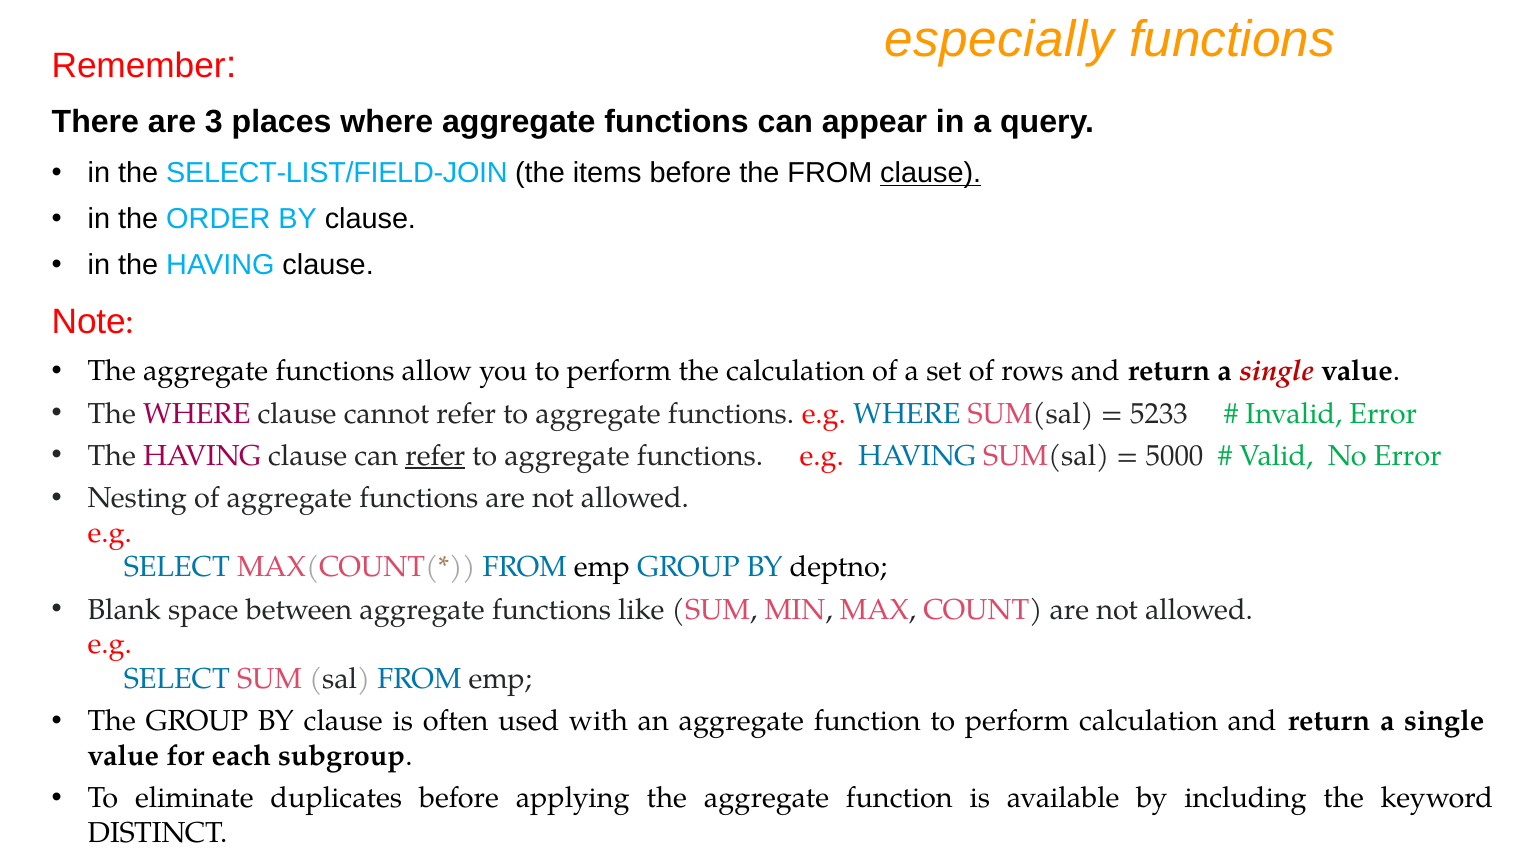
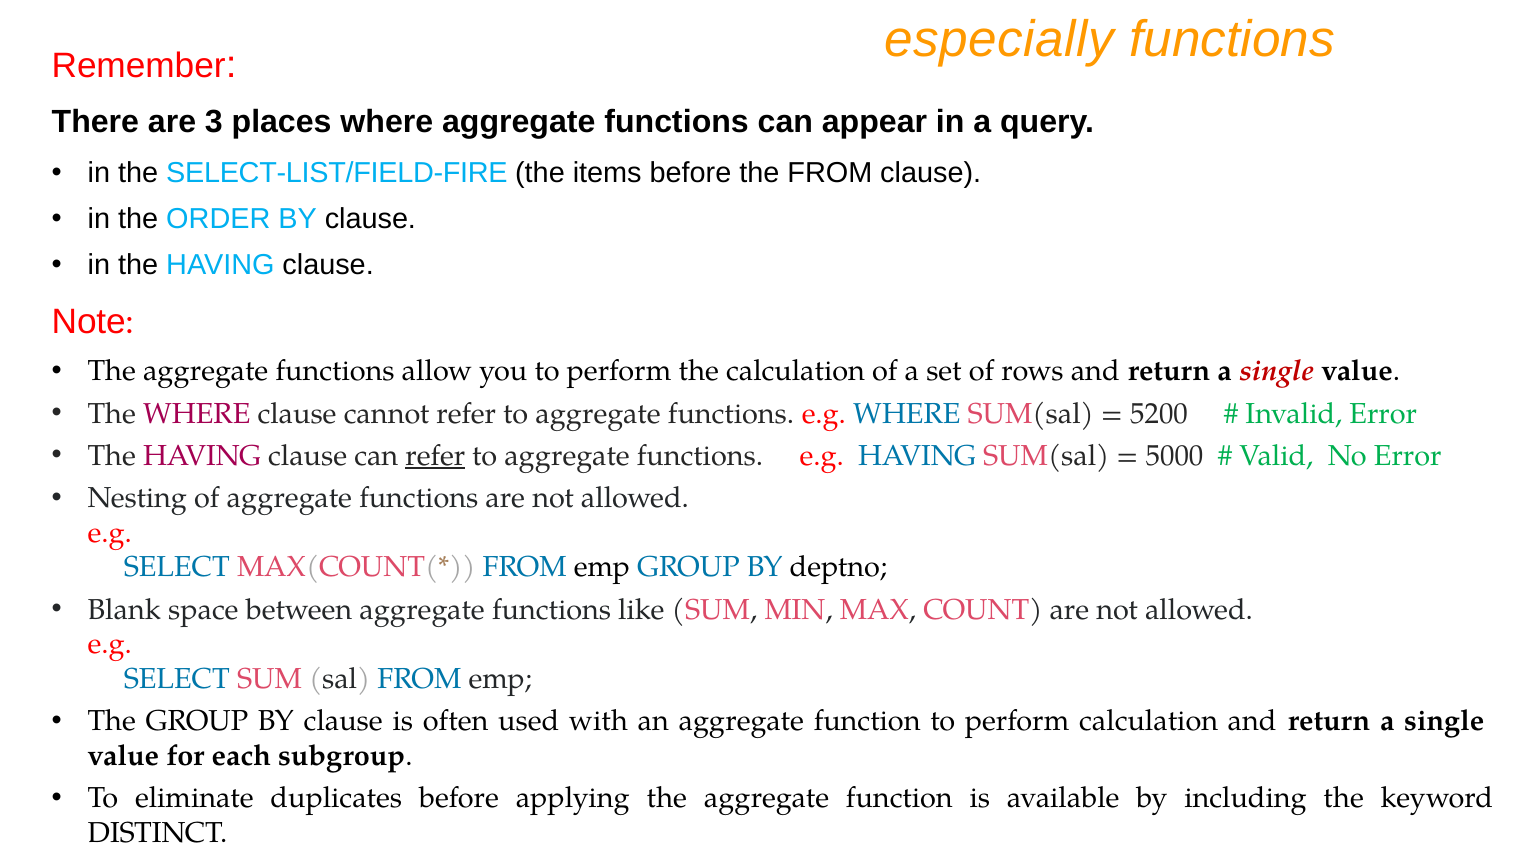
SELECT-LIST/FIELD-JOIN: SELECT-LIST/FIELD-JOIN -> SELECT-LIST/FIELD-FIRE
clause at (931, 173) underline: present -> none
5233: 5233 -> 5200
